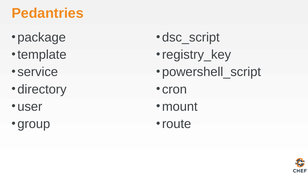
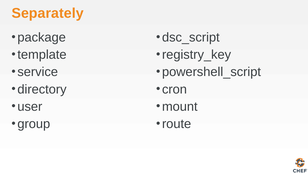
Pedantries: Pedantries -> Separately
